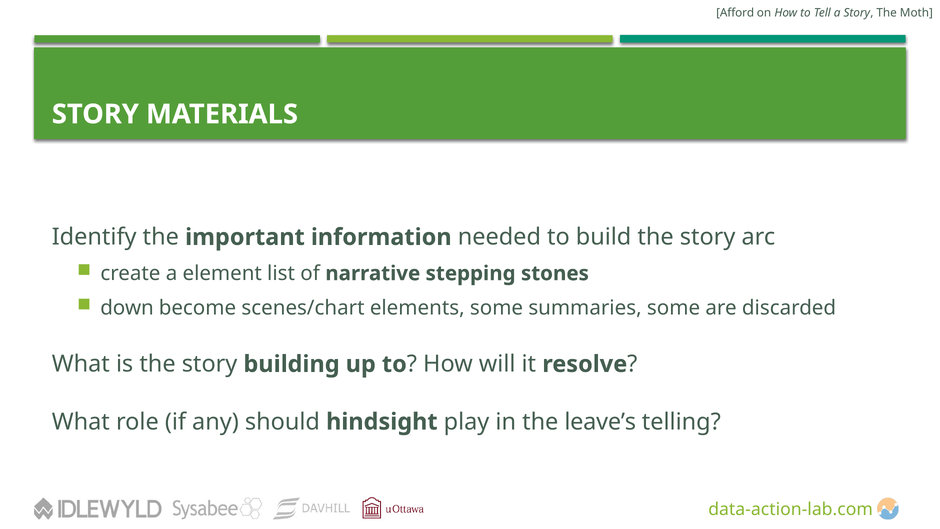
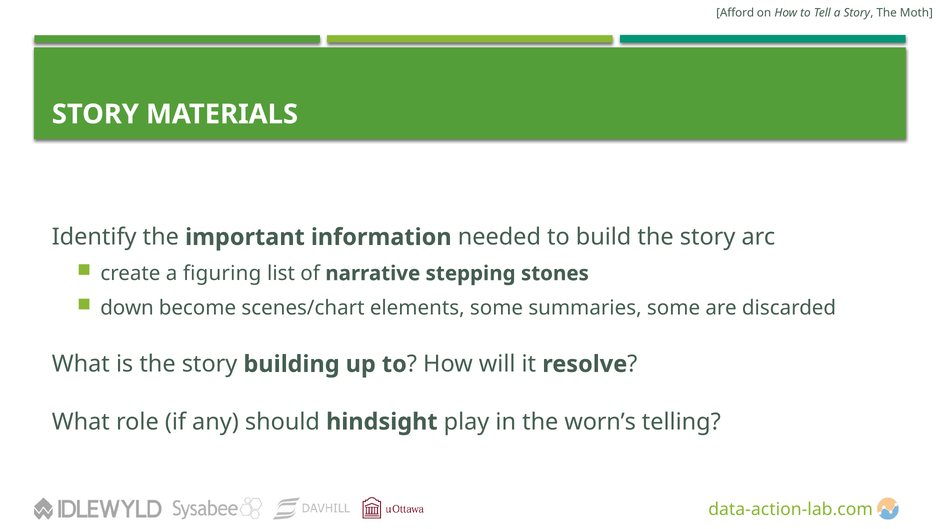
element: element -> figuring
leave’s: leave’s -> worn’s
